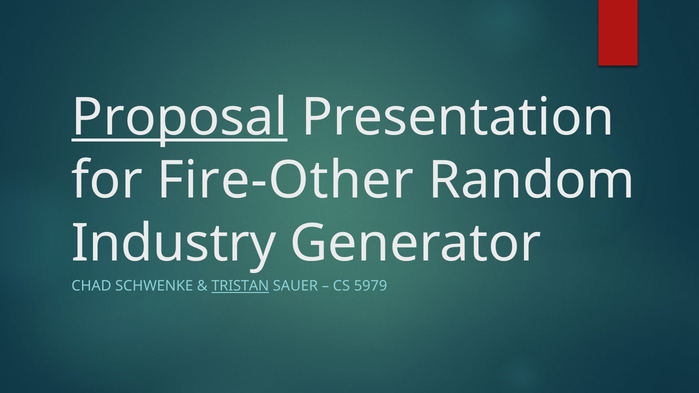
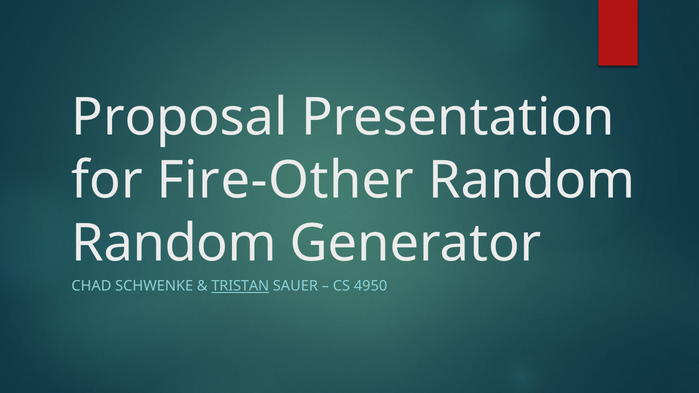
Proposal underline: present -> none
Industry at (174, 243): Industry -> Random
5979: 5979 -> 4950
